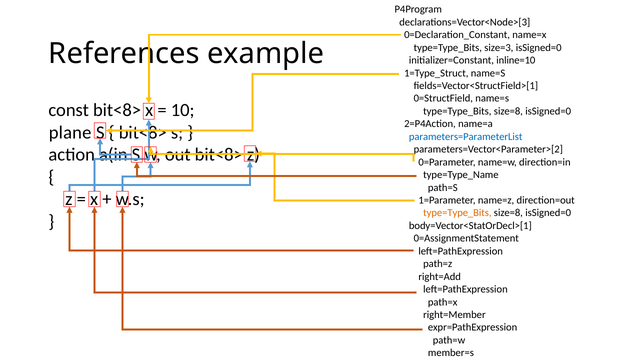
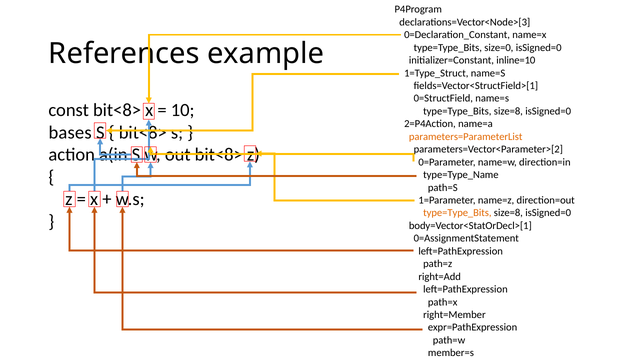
size=3: size=3 -> size=0
plane: plane -> bases
parameters=ParameterList colour: blue -> orange
